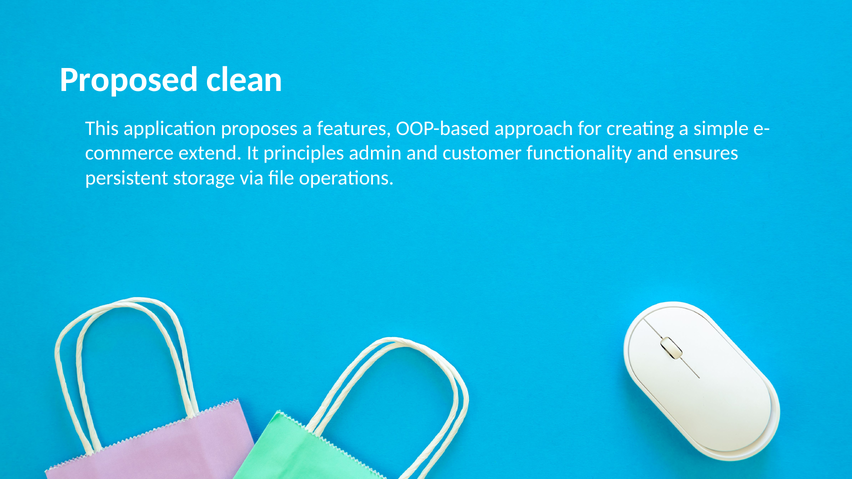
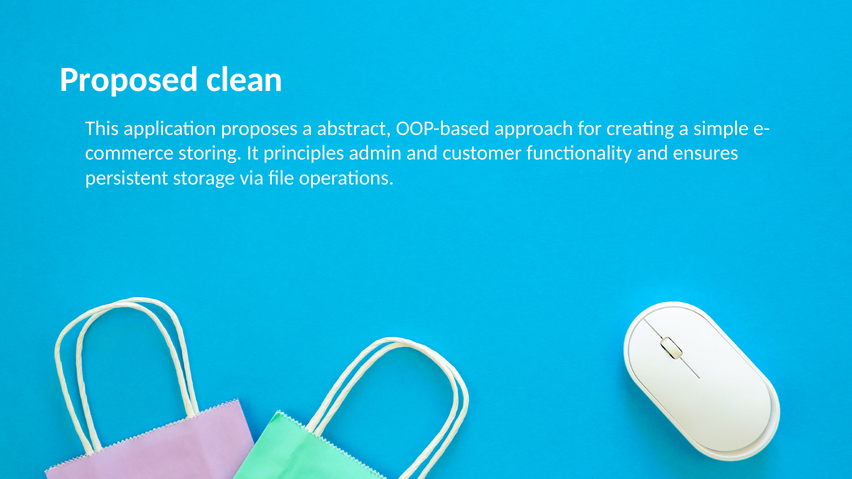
features: features -> abstract
extend: extend -> storing
